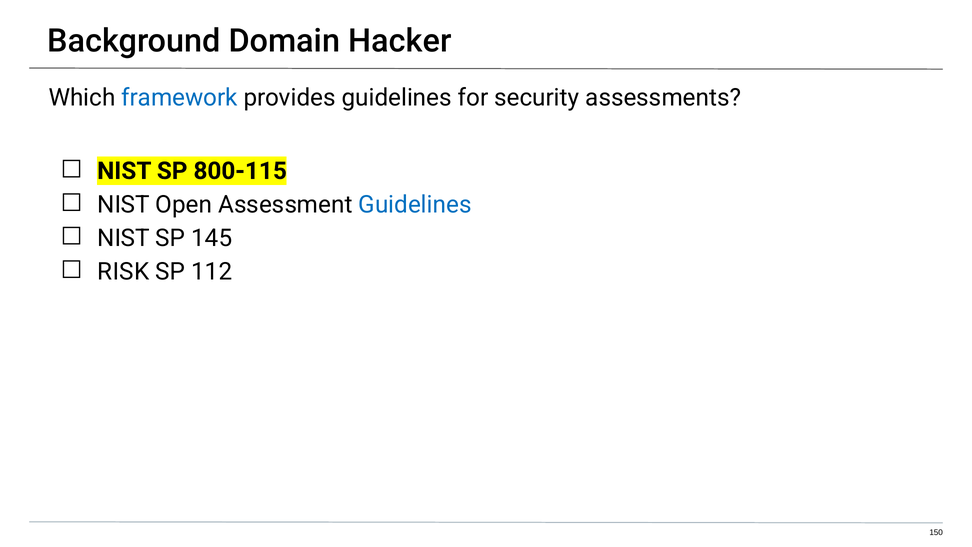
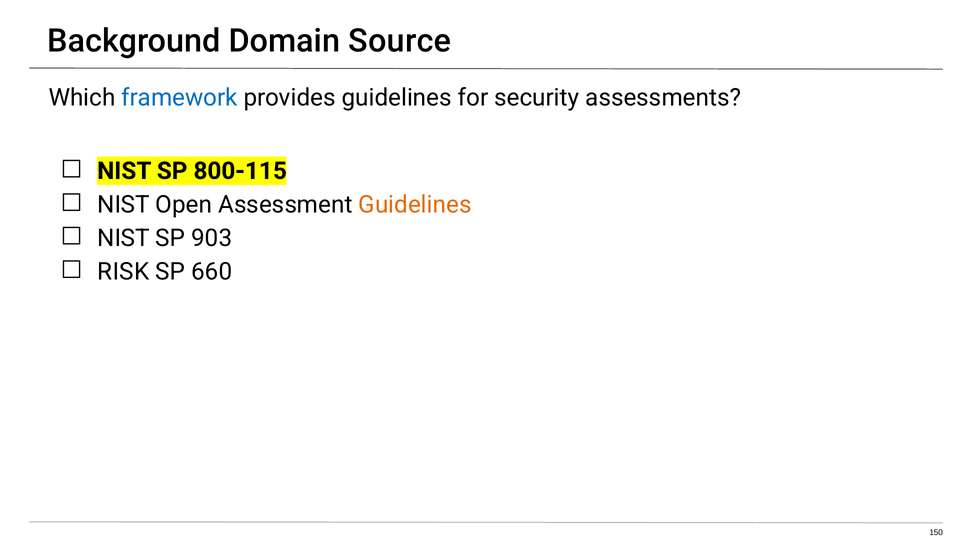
Hacker: Hacker -> Source
Guidelines at (415, 204) colour: blue -> orange
145: 145 -> 903
112: 112 -> 660
